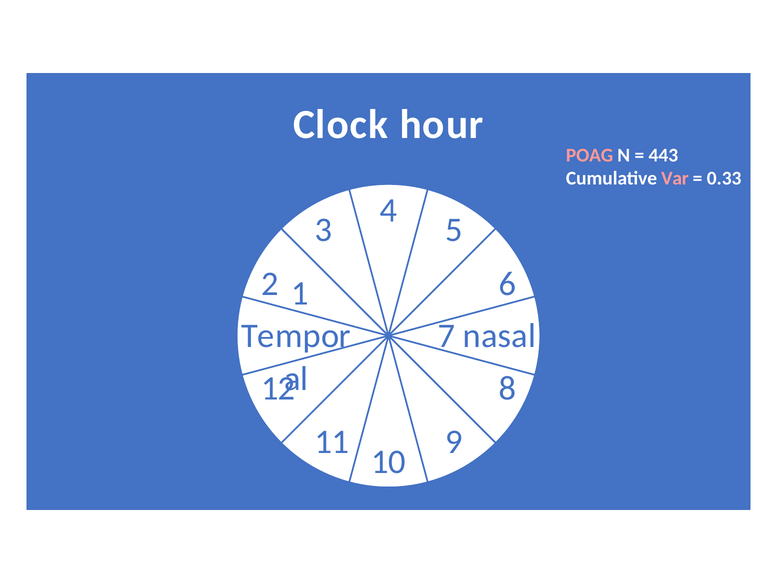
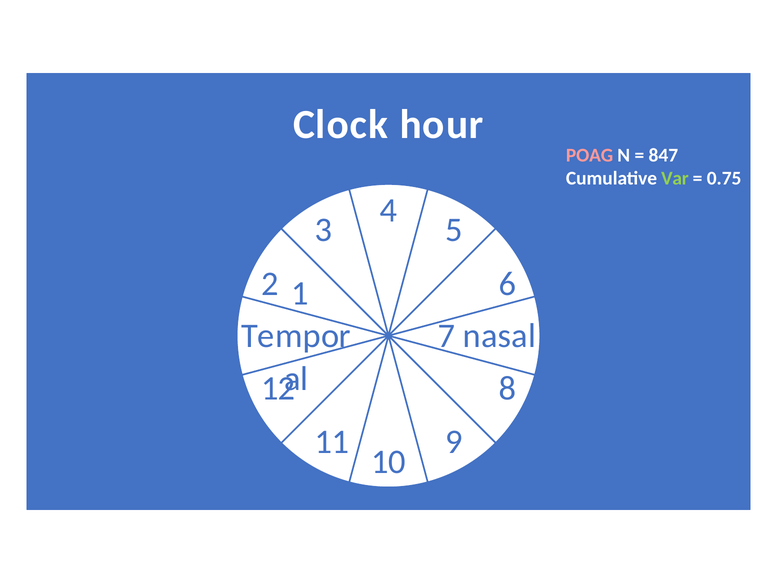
443: 443 -> 847
Var colour: pink -> light green
0.33: 0.33 -> 0.75
